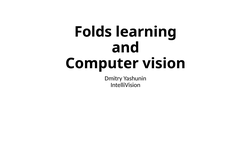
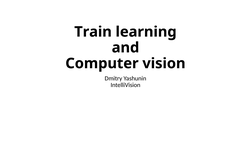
Folds: Folds -> Train
